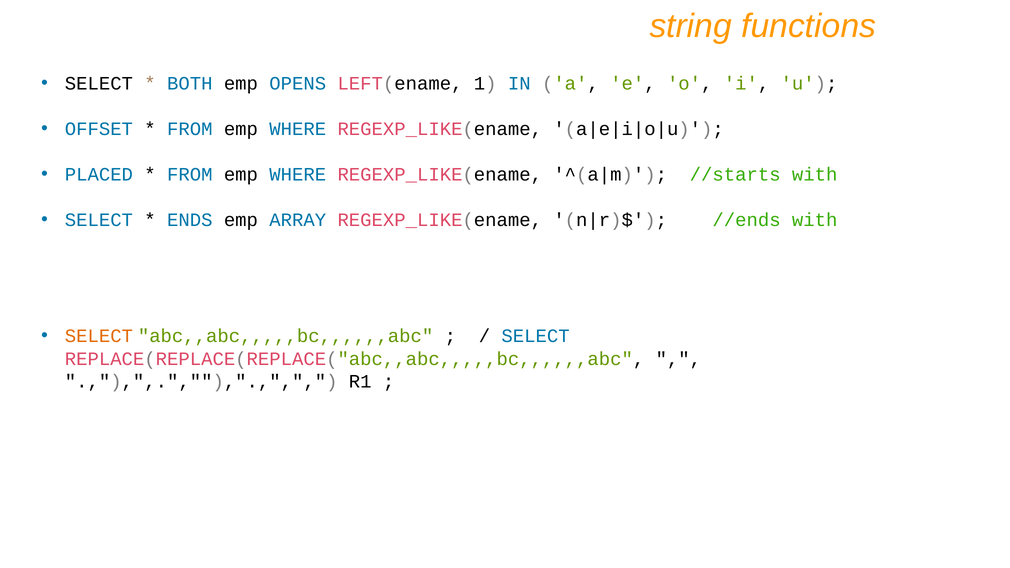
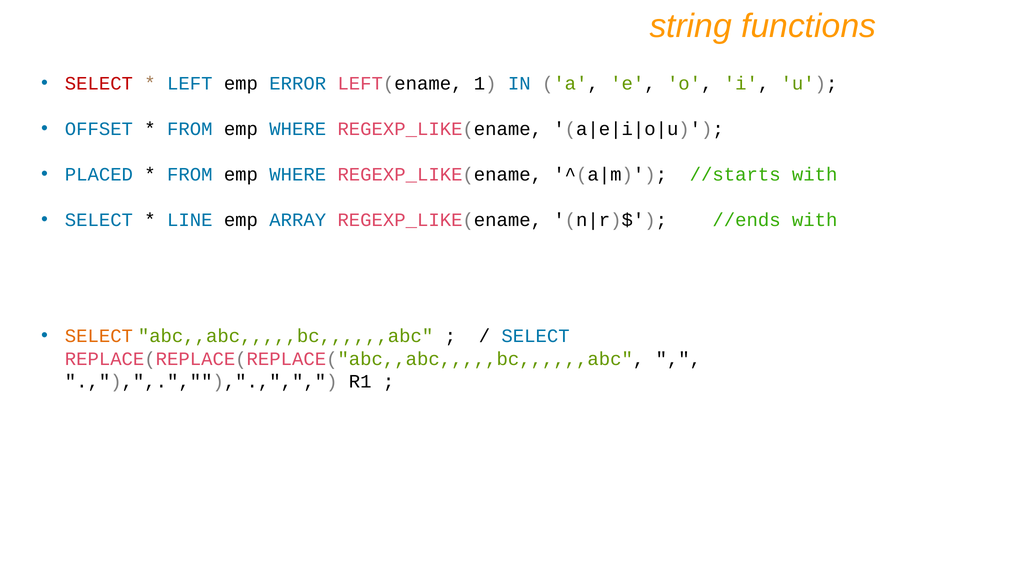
SELECT at (99, 84) colour: black -> red
BOTH: BOTH -> LEFT
OPENS: OPENS -> ERROR
ENDS: ENDS -> LINE
